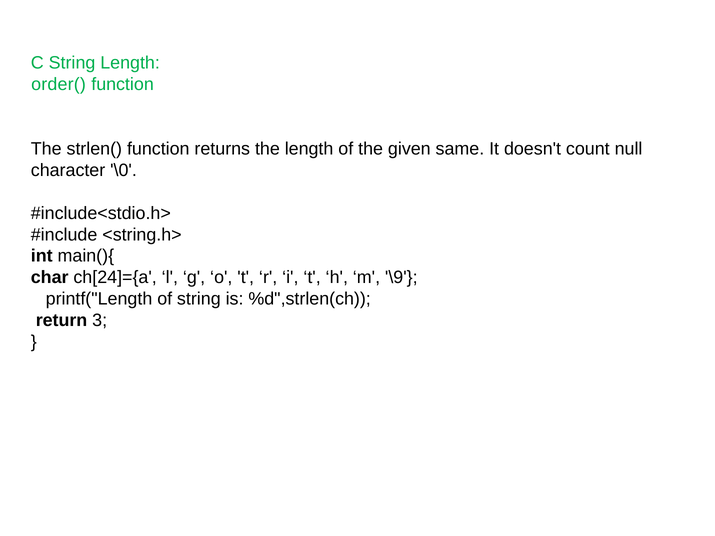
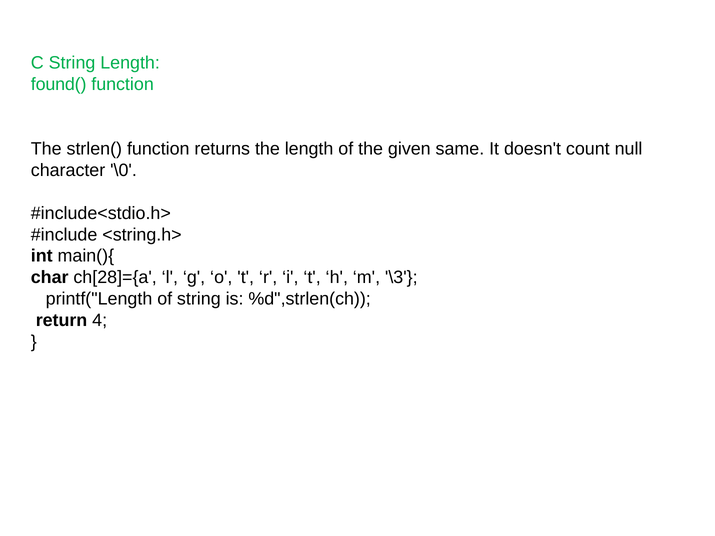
order(: order( -> found(
ch[24]={a: ch[24]={a -> ch[28]={a
\9: \9 -> \3
3: 3 -> 4
